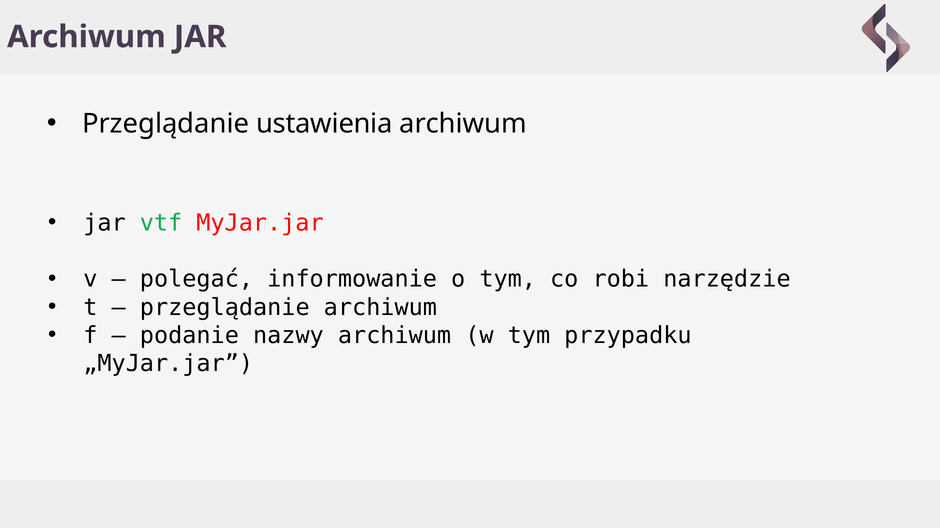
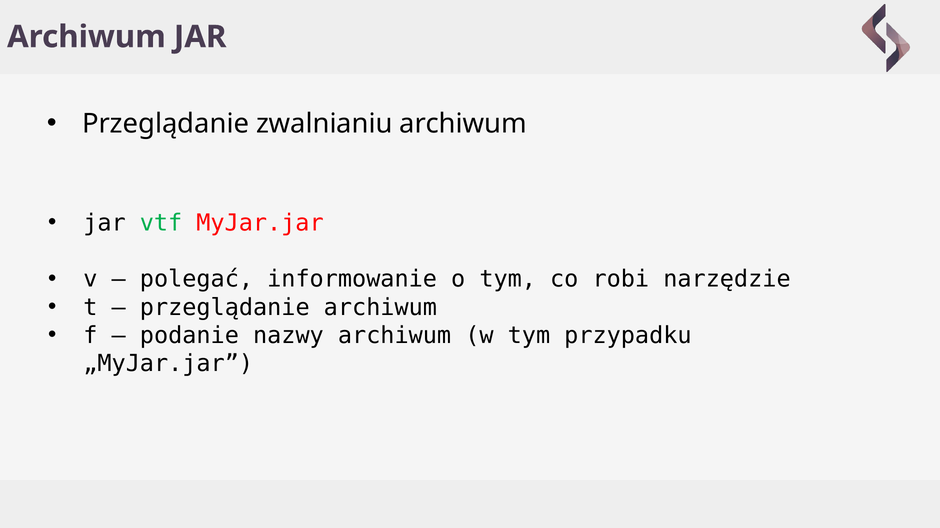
ustawienia: ustawienia -> zwalnianiu
